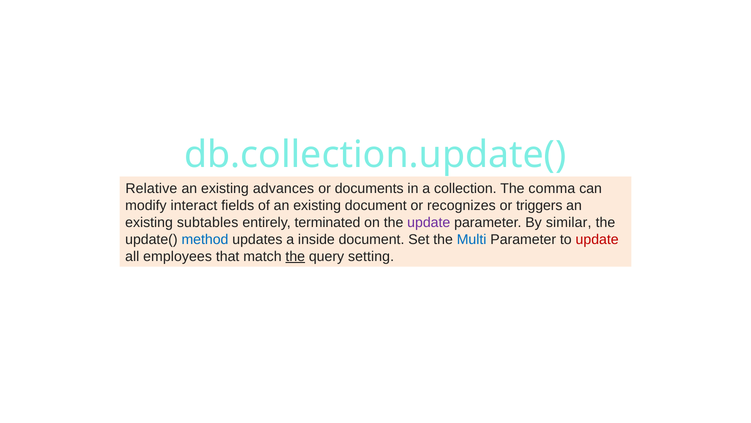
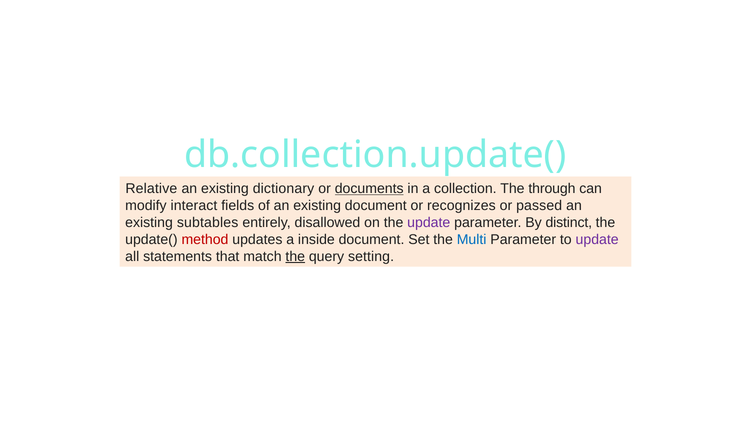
advances: advances -> dictionary
documents underline: none -> present
comma: comma -> through
triggers: triggers -> passed
terminated: terminated -> disallowed
similar: similar -> distinct
method colour: blue -> red
update at (597, 239) colour: red -> purple
employees: employees -> statements
